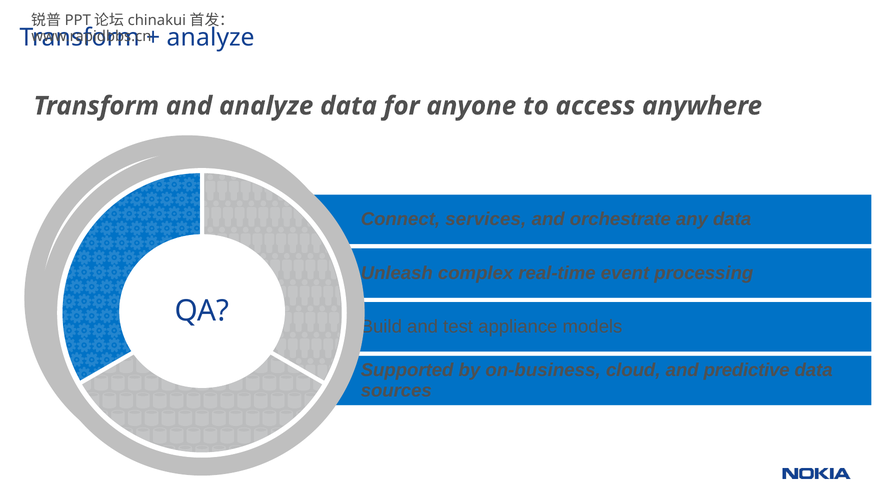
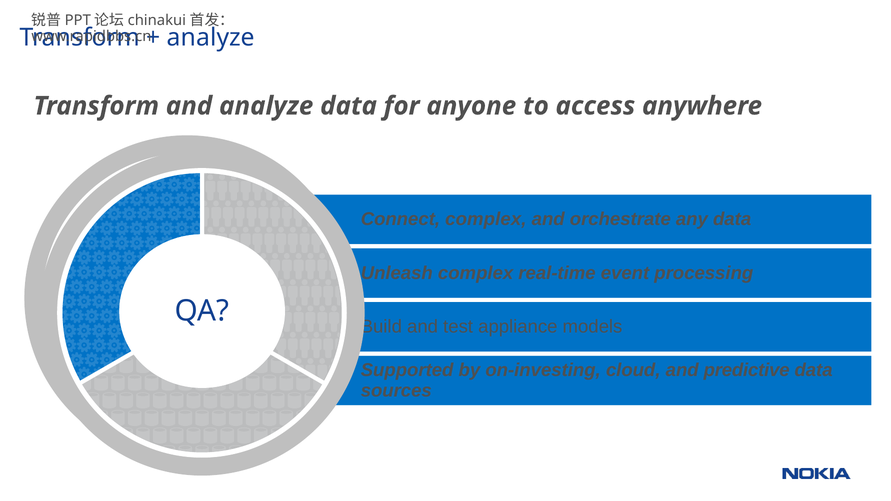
Connect services: services -> complex
on-business: on-business -> on-investing
